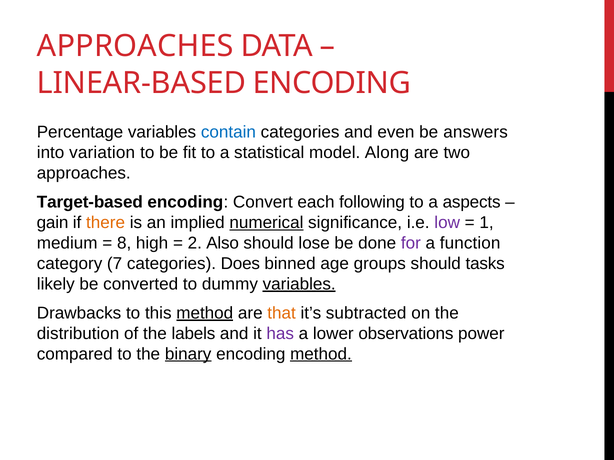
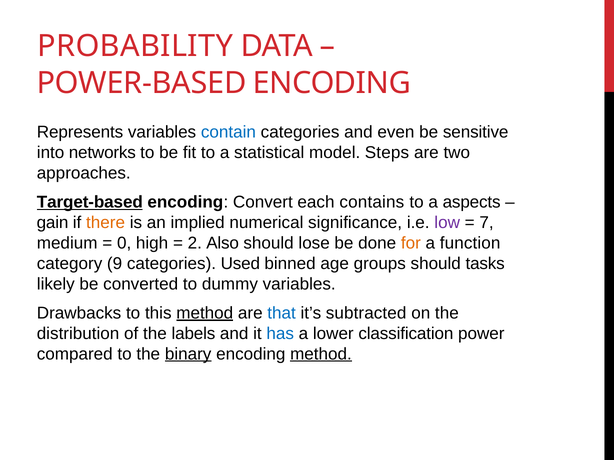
APPROACHES at (135, 46): APPROACHES -> PROBABILITY
LINEAR-BASED: LINEAR-BASED -> POWER-BASED
Percentage: Percentage -> Represents
answers: answers -> sensitive
variation: variation -> networks
Along: Along -> Steps
Target-based underline: none -> present
following: following -> contains
numerical underline: present -> none
1: 1 -> 7
8: 8 -> 0
for colour: purple -> orange
7: 7 -> 9
Does: Does -> Used
variables at (299, 284) underline: present -> none
that colour: orange -> blue
has colour: purple -> blue
observations: observations -> classification
